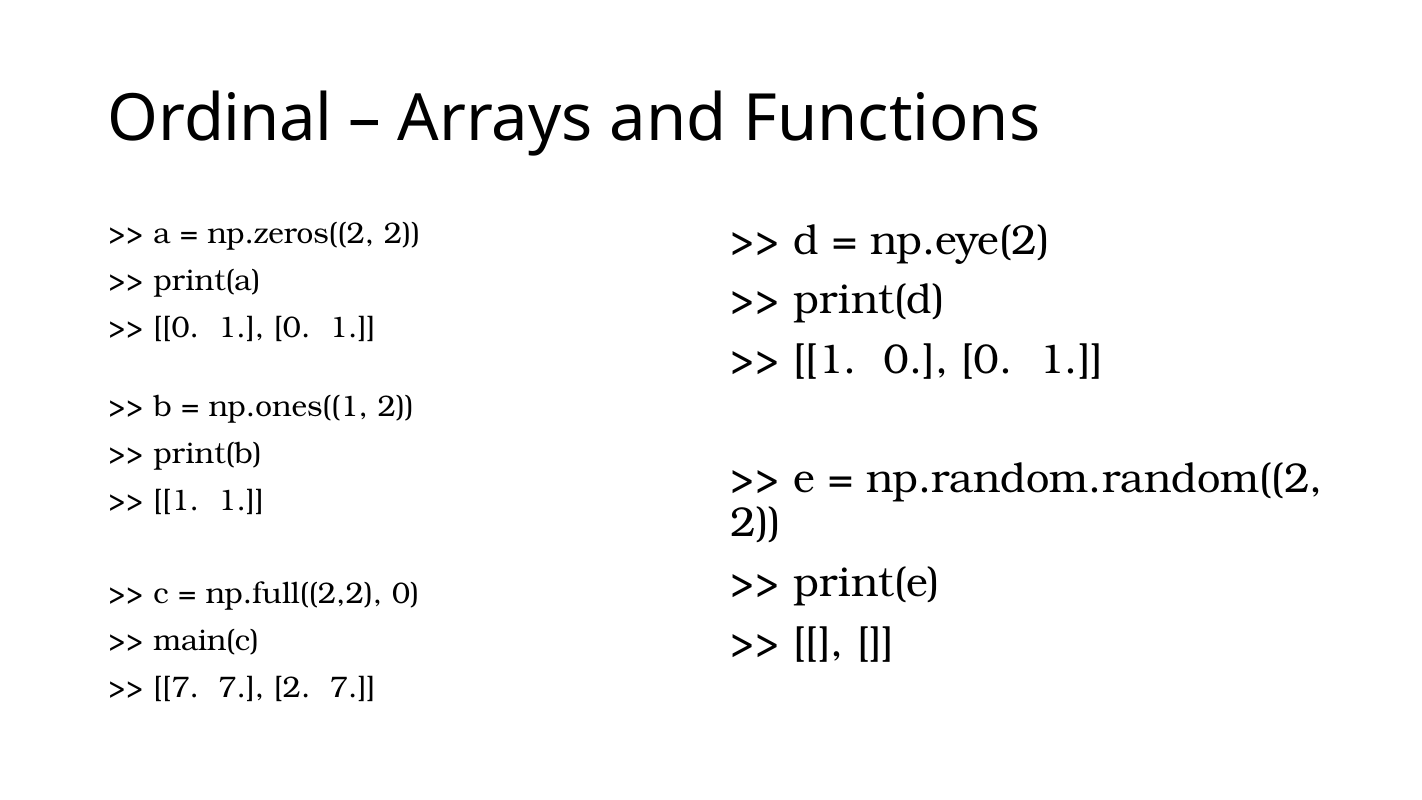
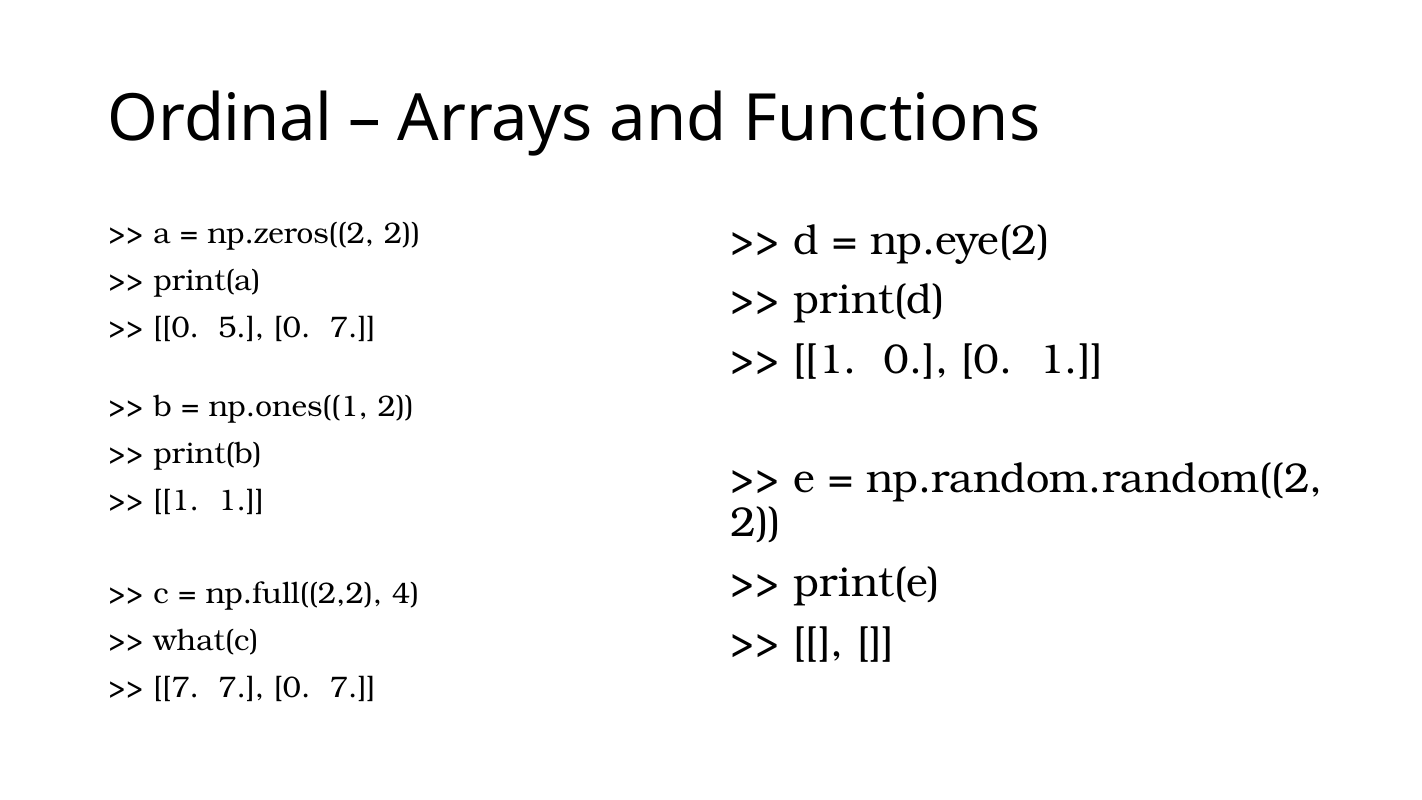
1 at (241, 328): 1 -> 5
1 at (352, 328): 1 -> 7
np.full((2,2 0: 0 -> 4
main(c: main(c -> what(c
7 2: 2 -> 0
